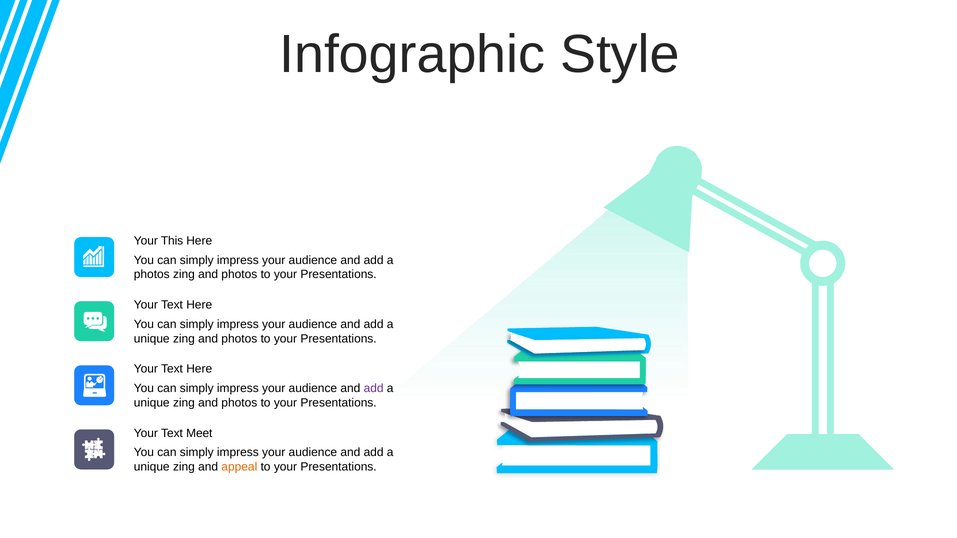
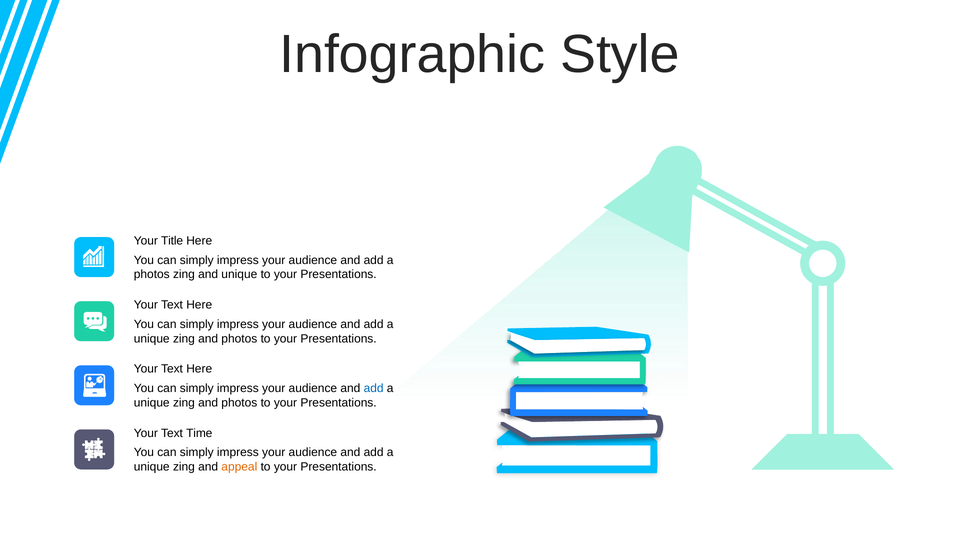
This: This -> Title
photos at (239, 275): photos -> unique
add at (374, 389) colour: purple -> blue
Meet: Meet -> Time
